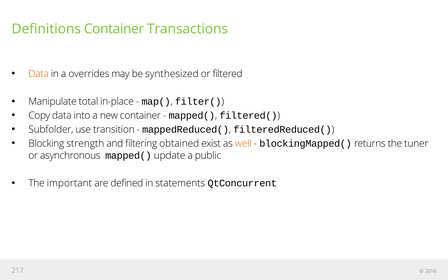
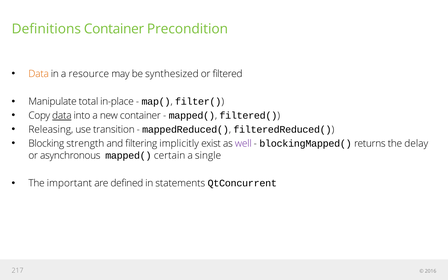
Transactions: Transactions -> Precondition
overrides: overrides -> resource
data at (62, 116) underline: none -> present
Subfolder: Subfolder -> Releasing
obtained: obtained -> implicitly
well colour: orange -> purple
tuner: tuner -> delay
update: update -> certain
public: public -> single
